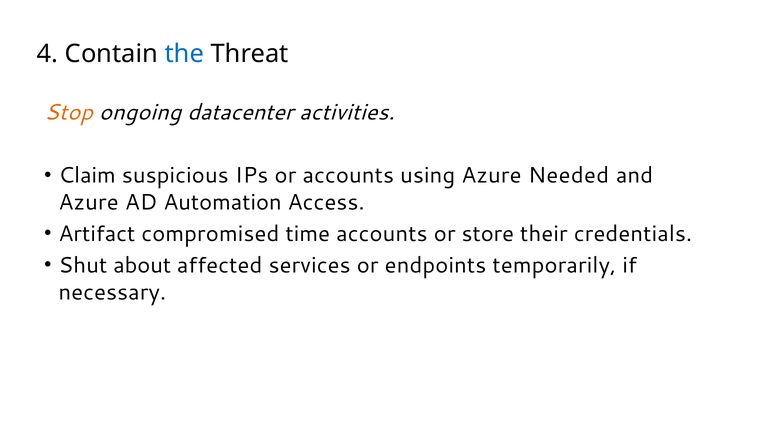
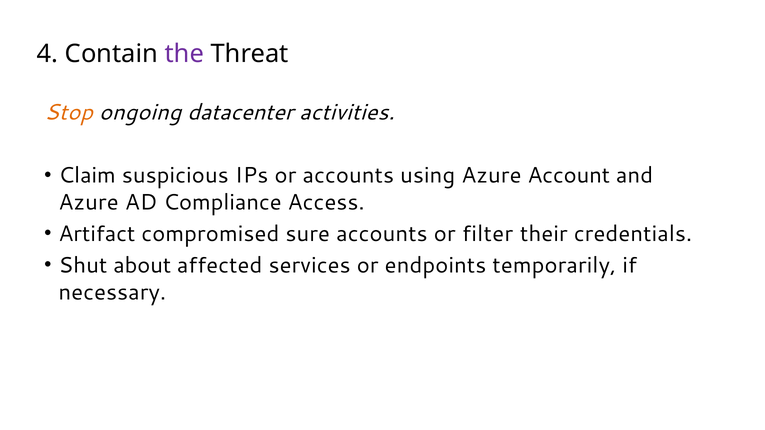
the colour: blue -> purple
Needed: Needed -> Account
Automation: Automation -> Compliance
time: time -> sure
store: store -> filter
